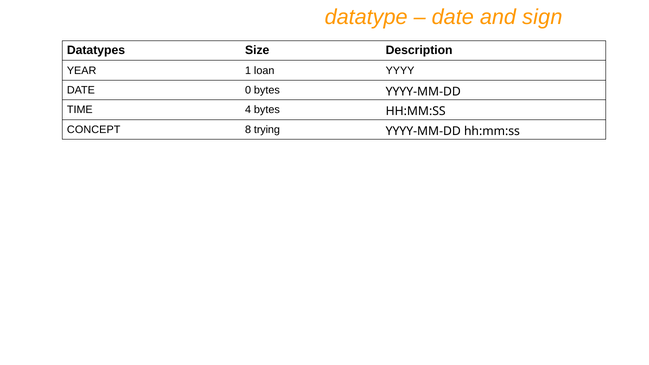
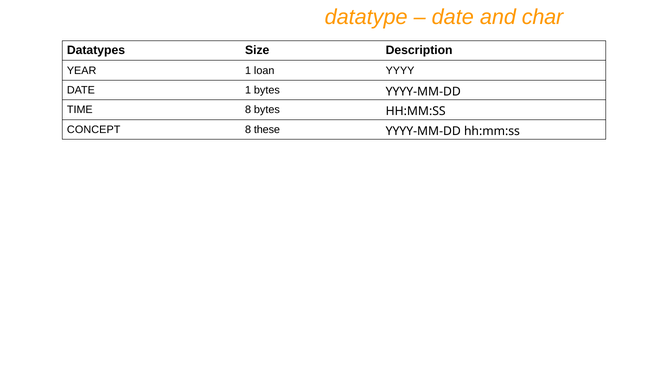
sign: sign -> char
DATE 0: 0 -> 1
TIME 4: 4 -> 8
trying: trying -> these
